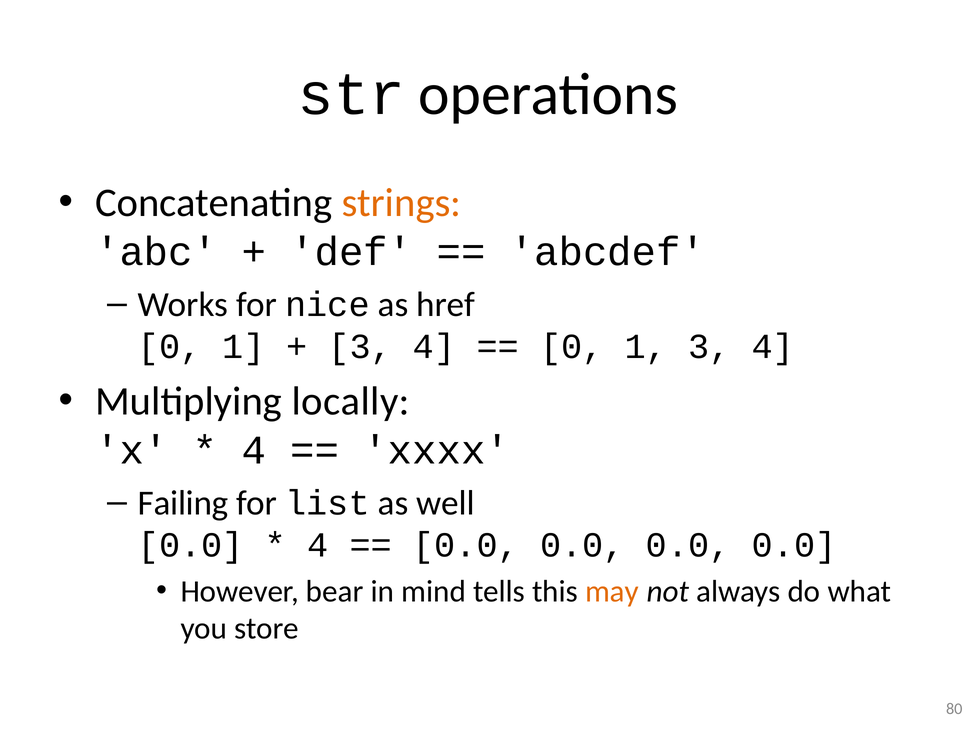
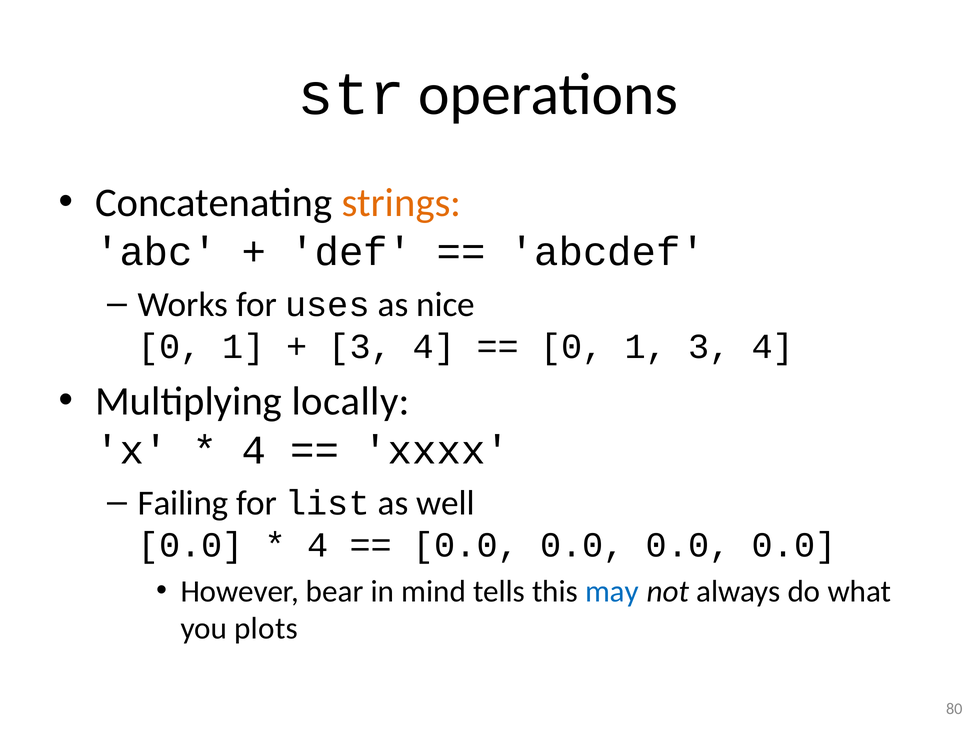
nice: nice -> uses
href: href -> nice
may colour: orange -> blue
store: store -> plots
